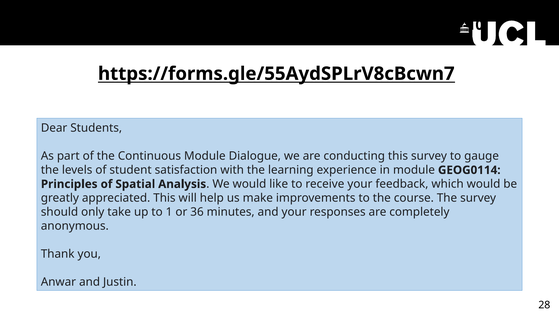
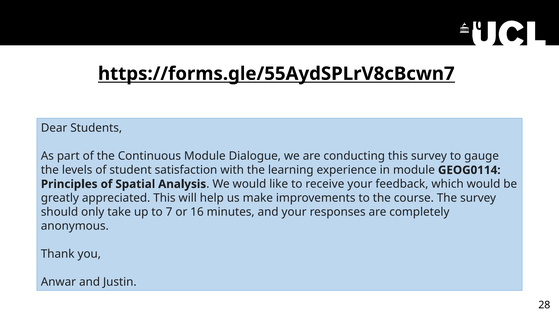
1: 1 -> 7
36: 36 -> 16
